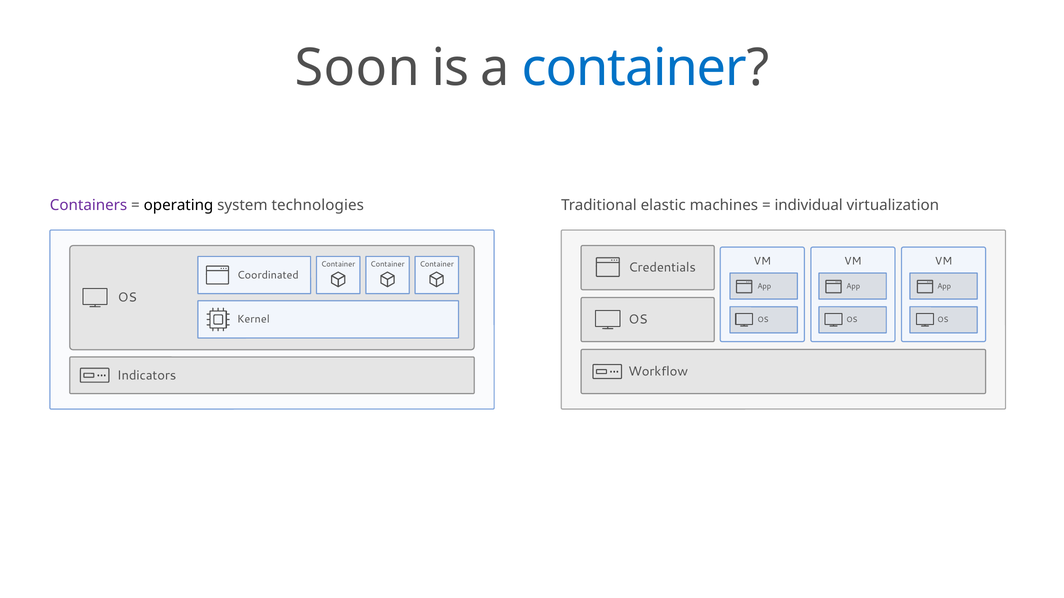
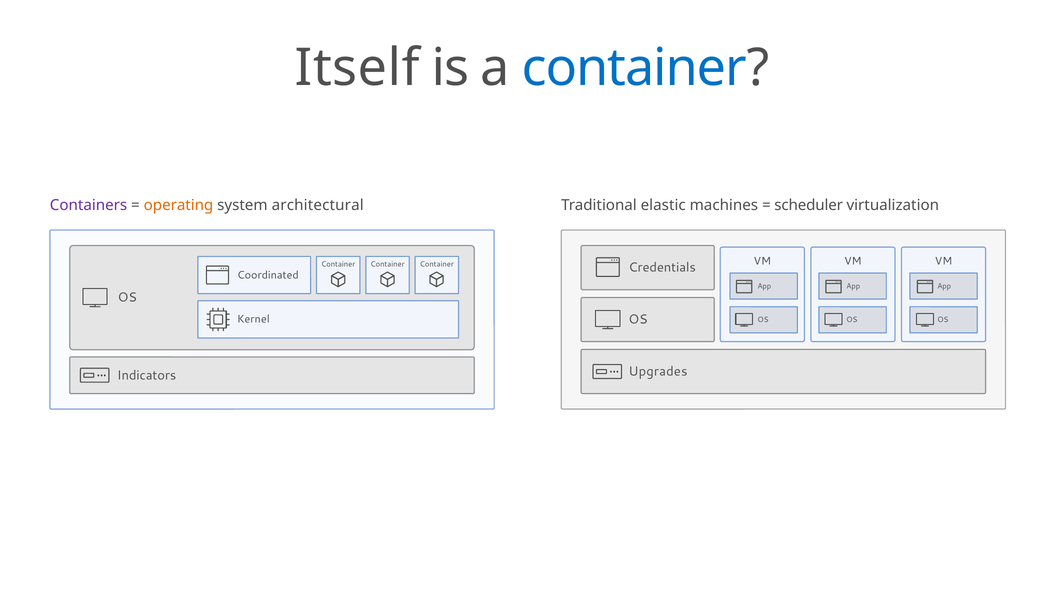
Soon: Soon -> Itself
operating colour: black -> orange
technologies: technologies -> architectural
individual: individual -> scheduler
Workflow: Workflow -> Upgrades
